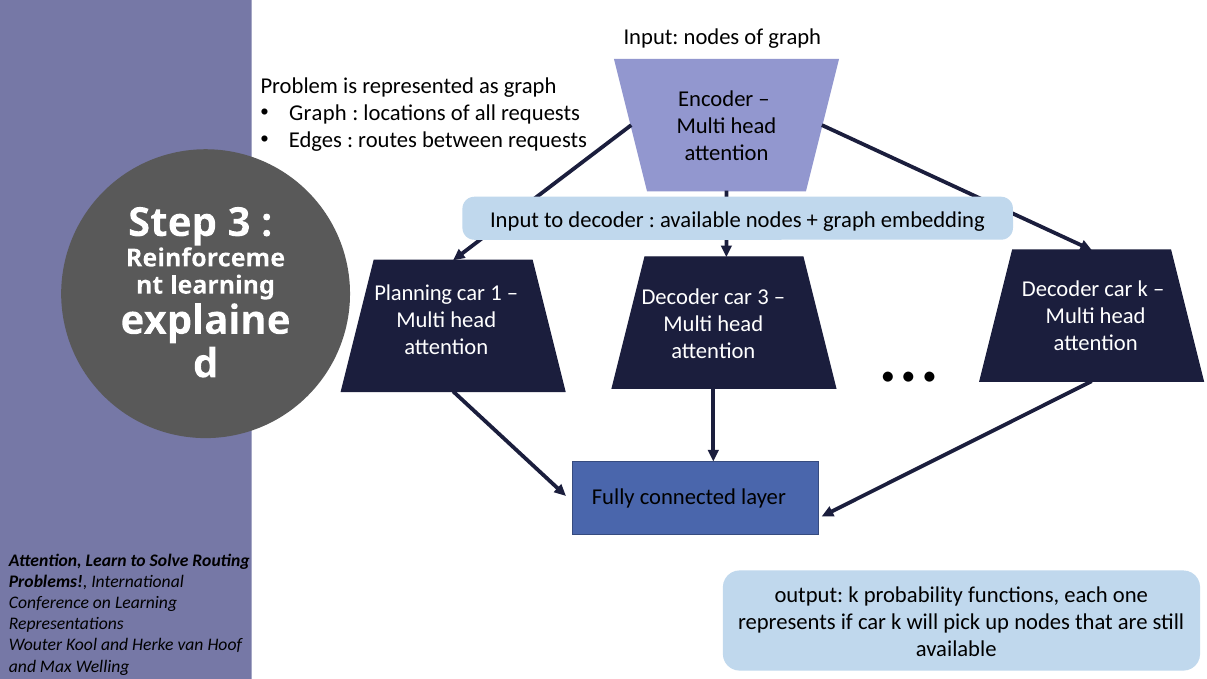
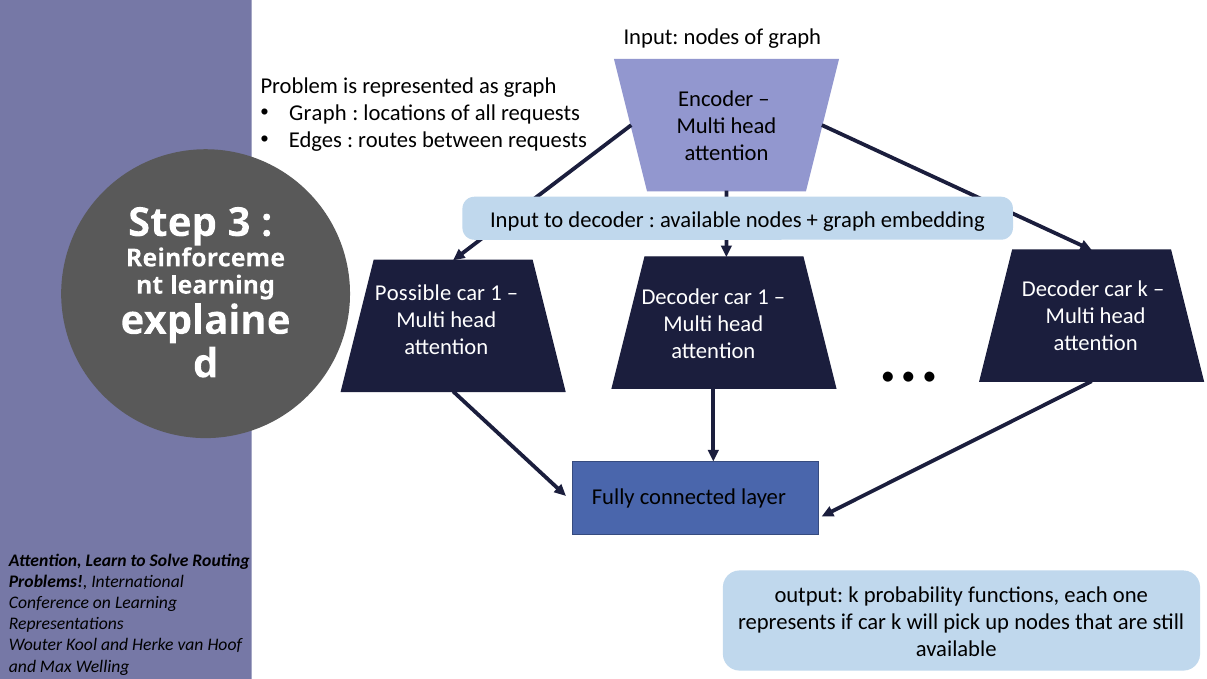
Planning: Planning -> Possible
Decoder car 3: 3 -> 1
